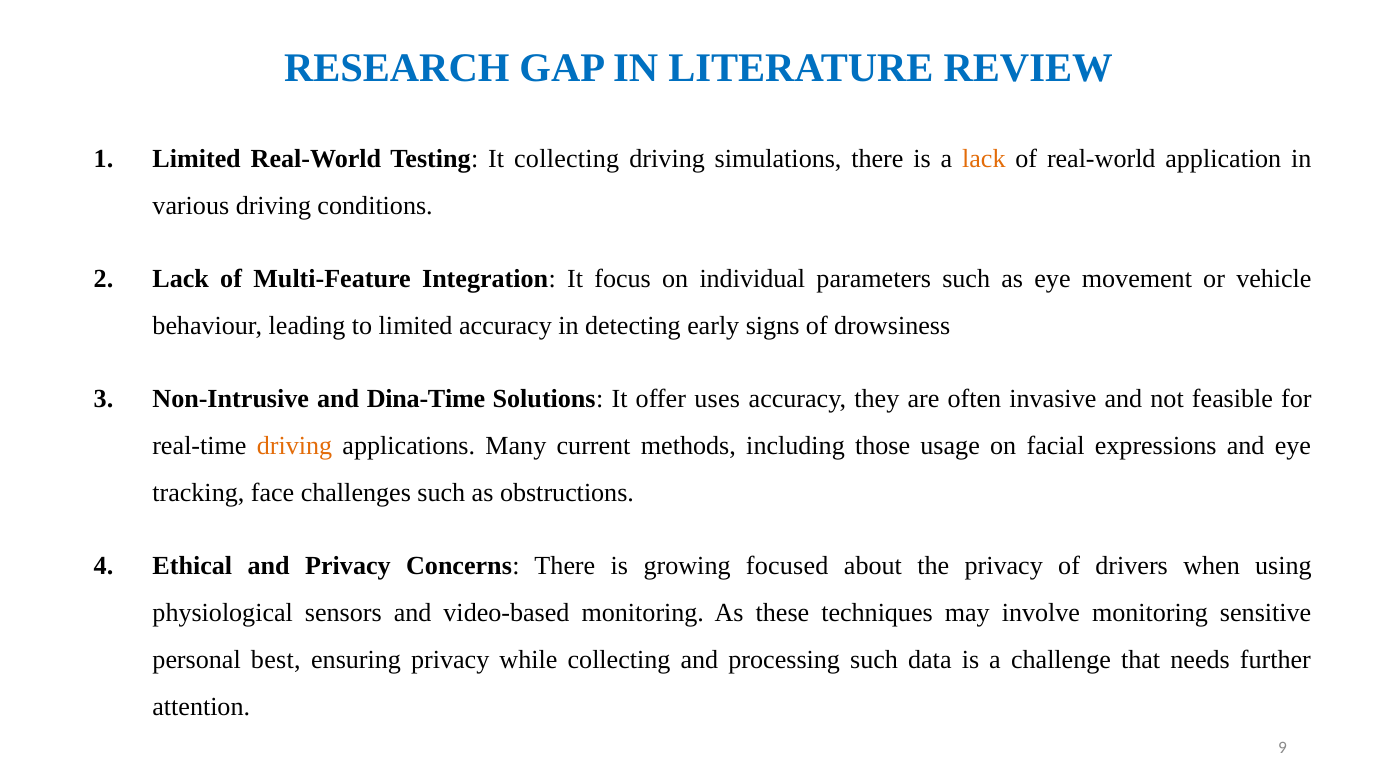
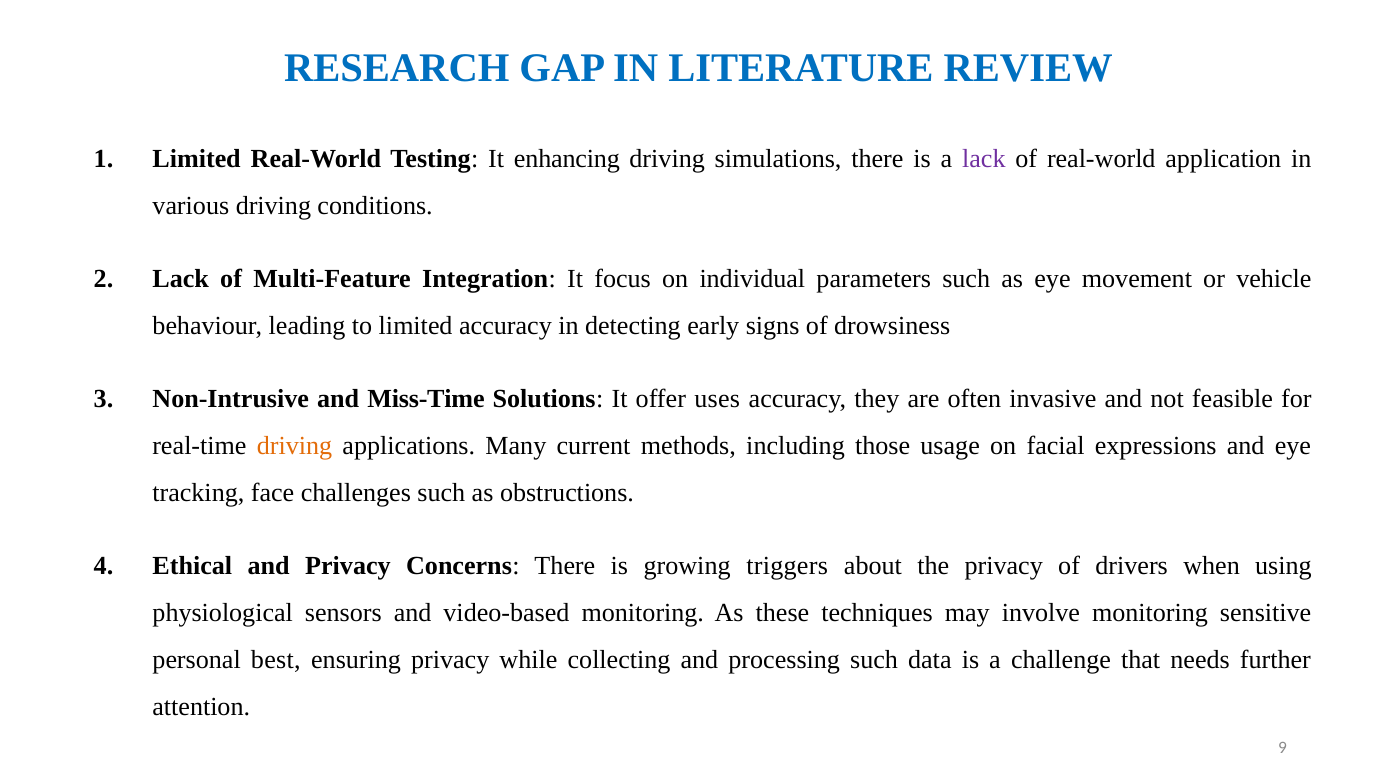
It collecting: collecting -> enhancing
lack at (984, 159) colour: orange -> purple
Dina-Time: Dina-Time -> Miss-Time
focused: focused -> triggers
